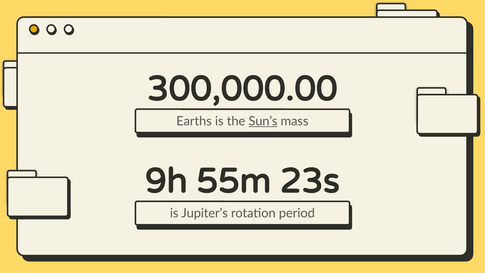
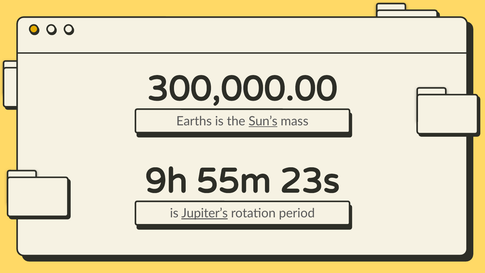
Jupiter’s underline: none -> present
